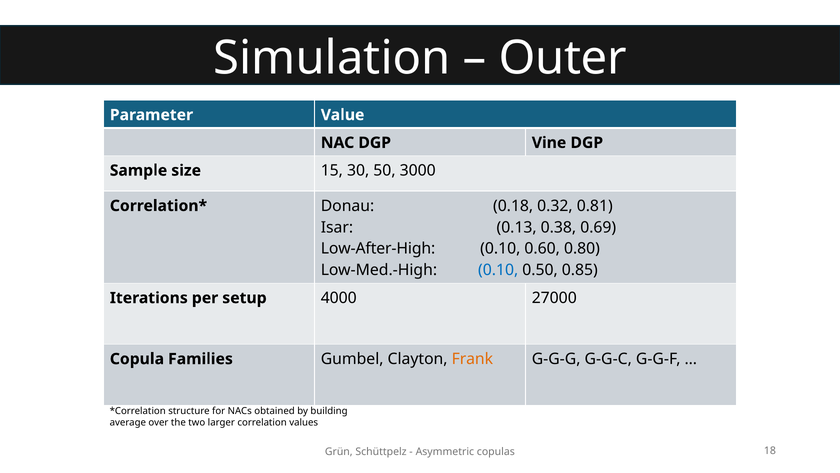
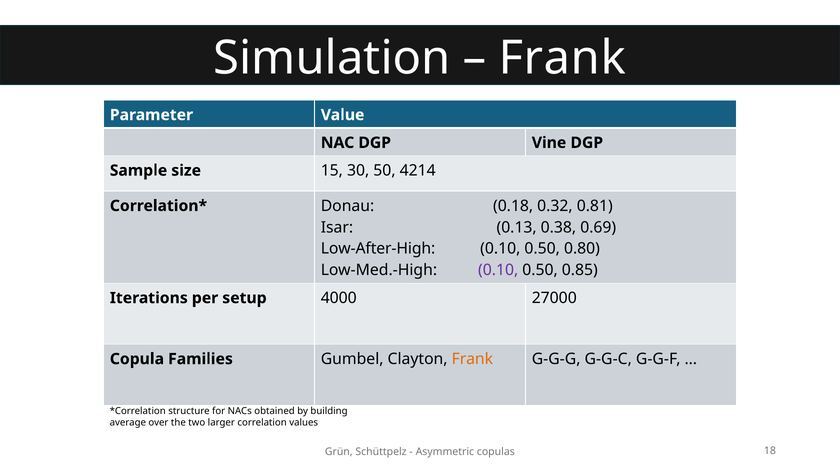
Outer at (563, 58): Outer -> Frank
3000: 3000 -> 4214
0.60 at (542, 248): 0.60 -> 0.50
0.10 at (498, 270) colour: blue -> purple
